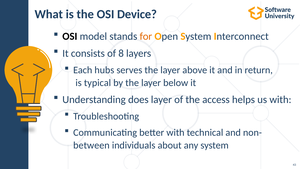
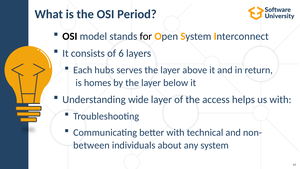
Device: Device -> Period
for colour: orange -> black
8: 8 -> 6
typical: typical -> homes
does: does -> wide
